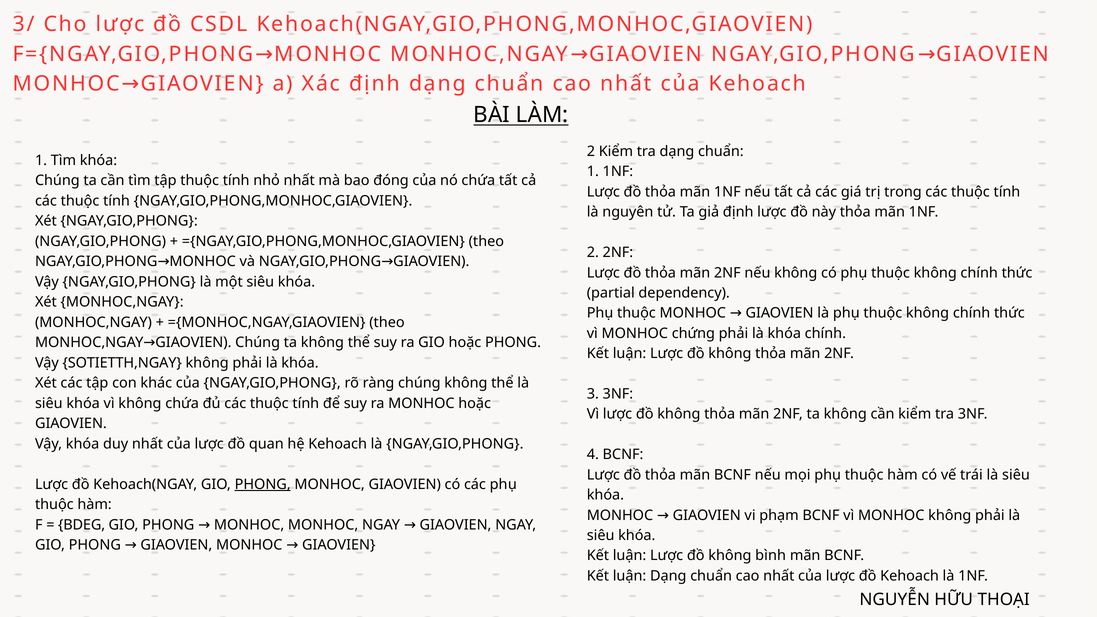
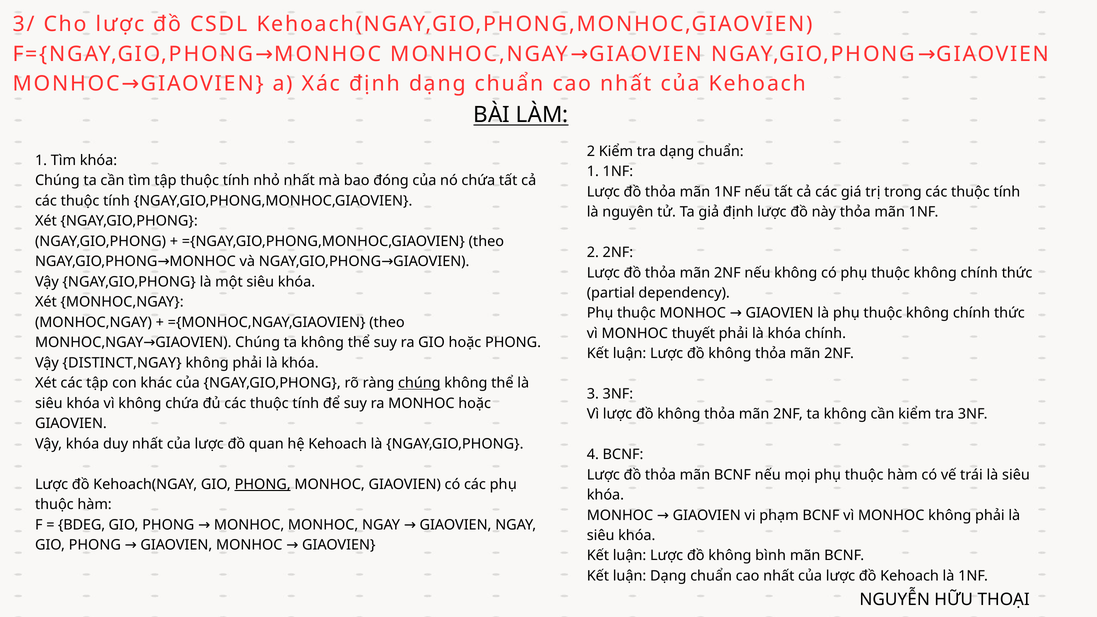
chứng: chứng -> thuyết
SOTIETTH,NGAY: SOTIETTH,NGAY -> DISTINCT,NGAY
chúng at (419, 383) underline: none -> present
